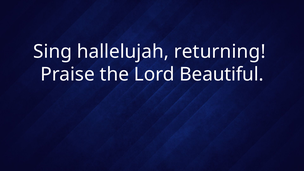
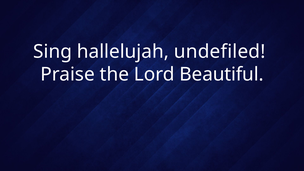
returning: returning -> undefiled
